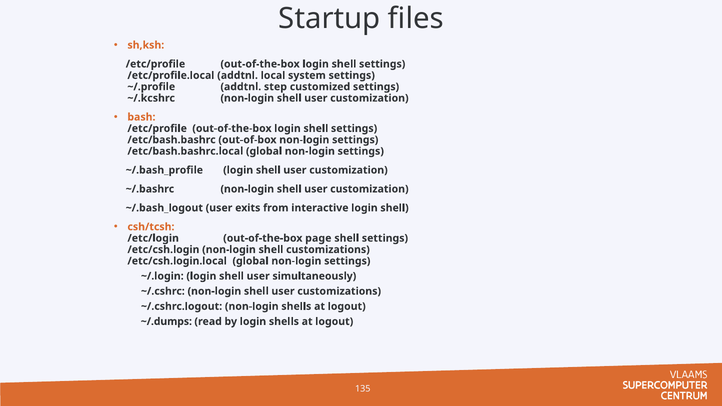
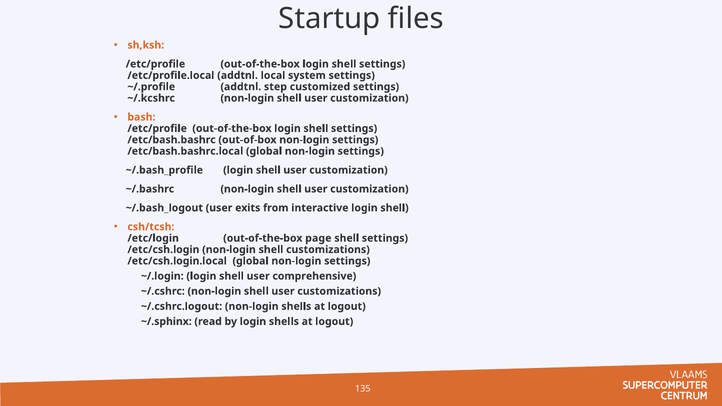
simultaneously: simultaneously -> comprehensive
~/.dumps: ~/.dumps -> ~/.sphinx
